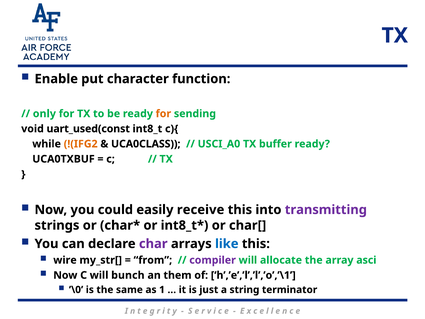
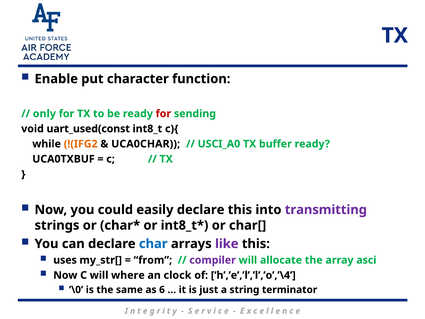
for at (163, 114) colour: orange -> red
UCA0CLASS: UCA0CLASS -> UCA0CHAR
easily receive: receive -> declare
char colour: purple -> blue
like colour: blue -> purple
wire: wire -> uses
bunch: bunch -> where
them: them -> clock
h’,’e’,’l’,’l’,’o’,’\1: h’,’e’,’l’,’l’,’o’,’\1 -> h’,’e’,’l’,’l’,’o’,’\4
1: 1 -> 6
